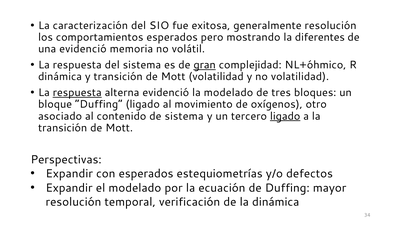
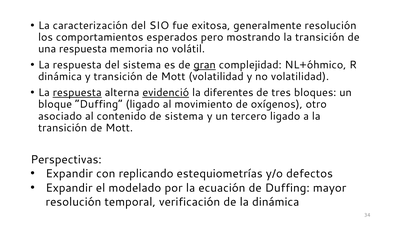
mostrando la diferentes: diferentes -> transición
una evidenció: evidenció -> respuesta
evidenció at (166, 92) underline: none -> present
la modelado: modelado -> diferentes
ligado at (285, 116) underline: present -> none
con esperados: esperados -> replicando
